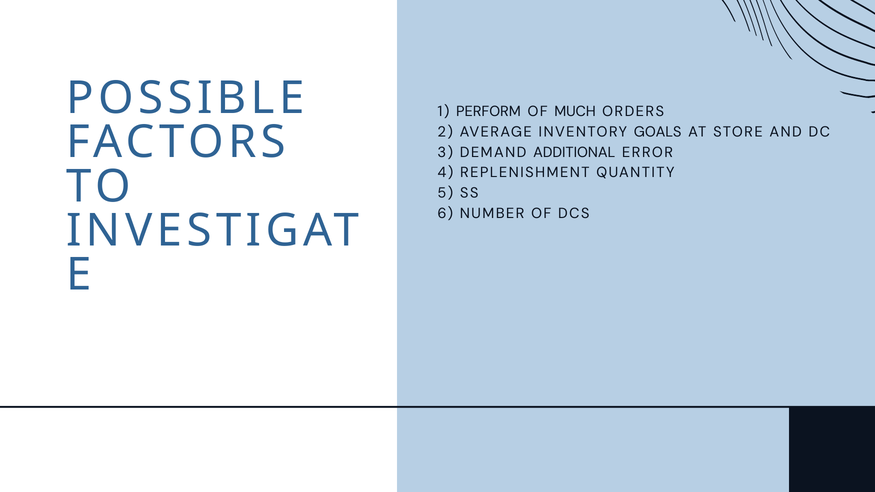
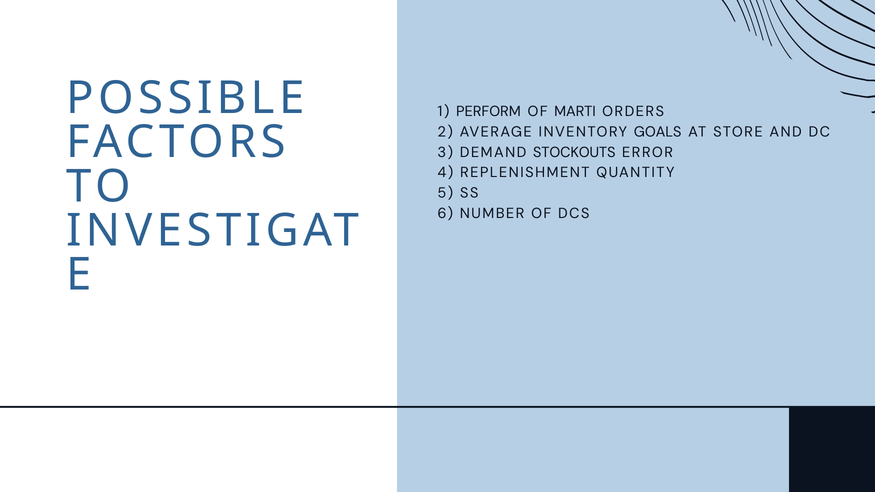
MUCH: MUCH -> MARTI
ADDITIONAL: ADDITIONAL -> STOCKOUTS
